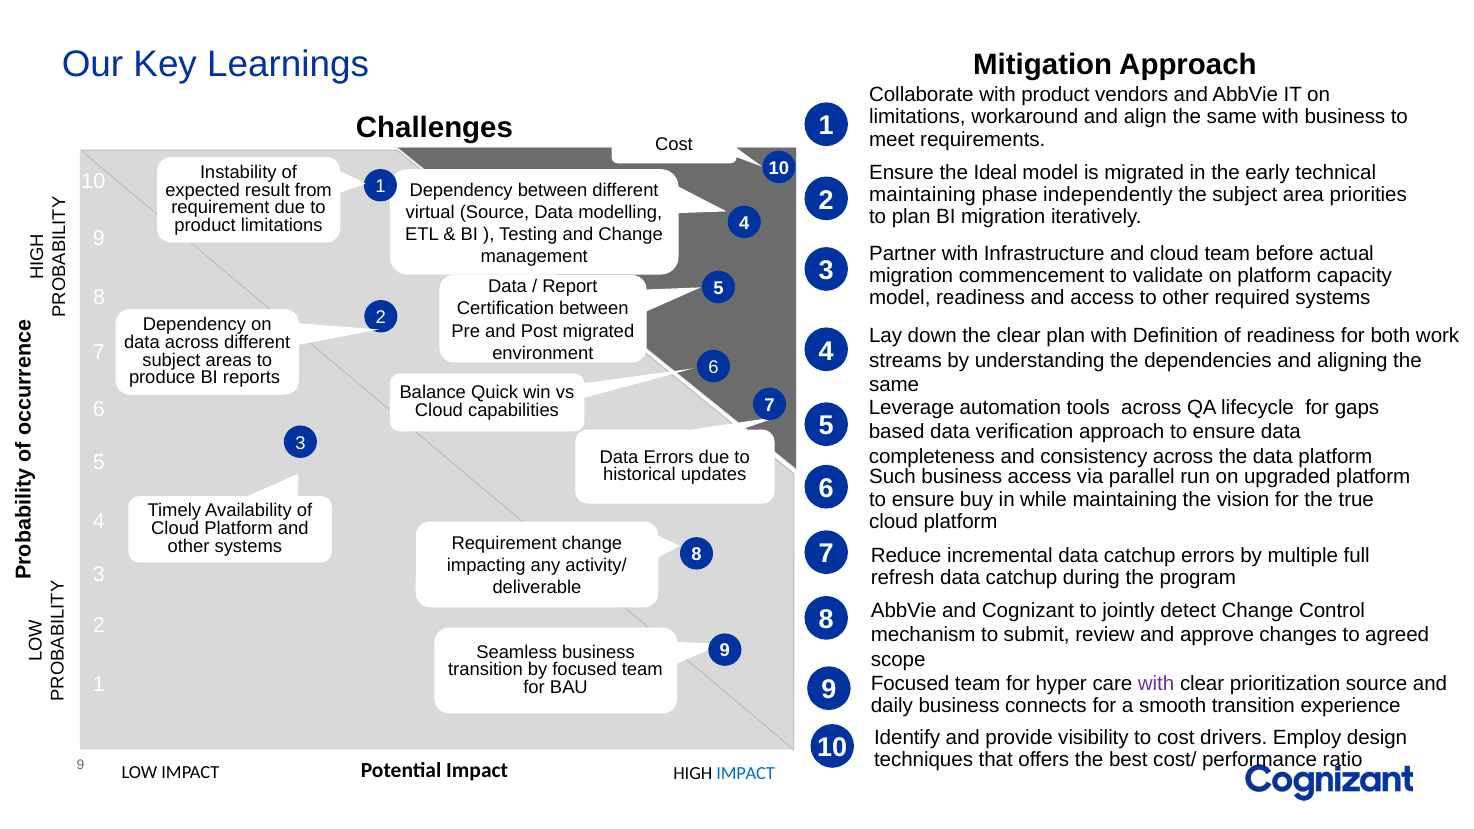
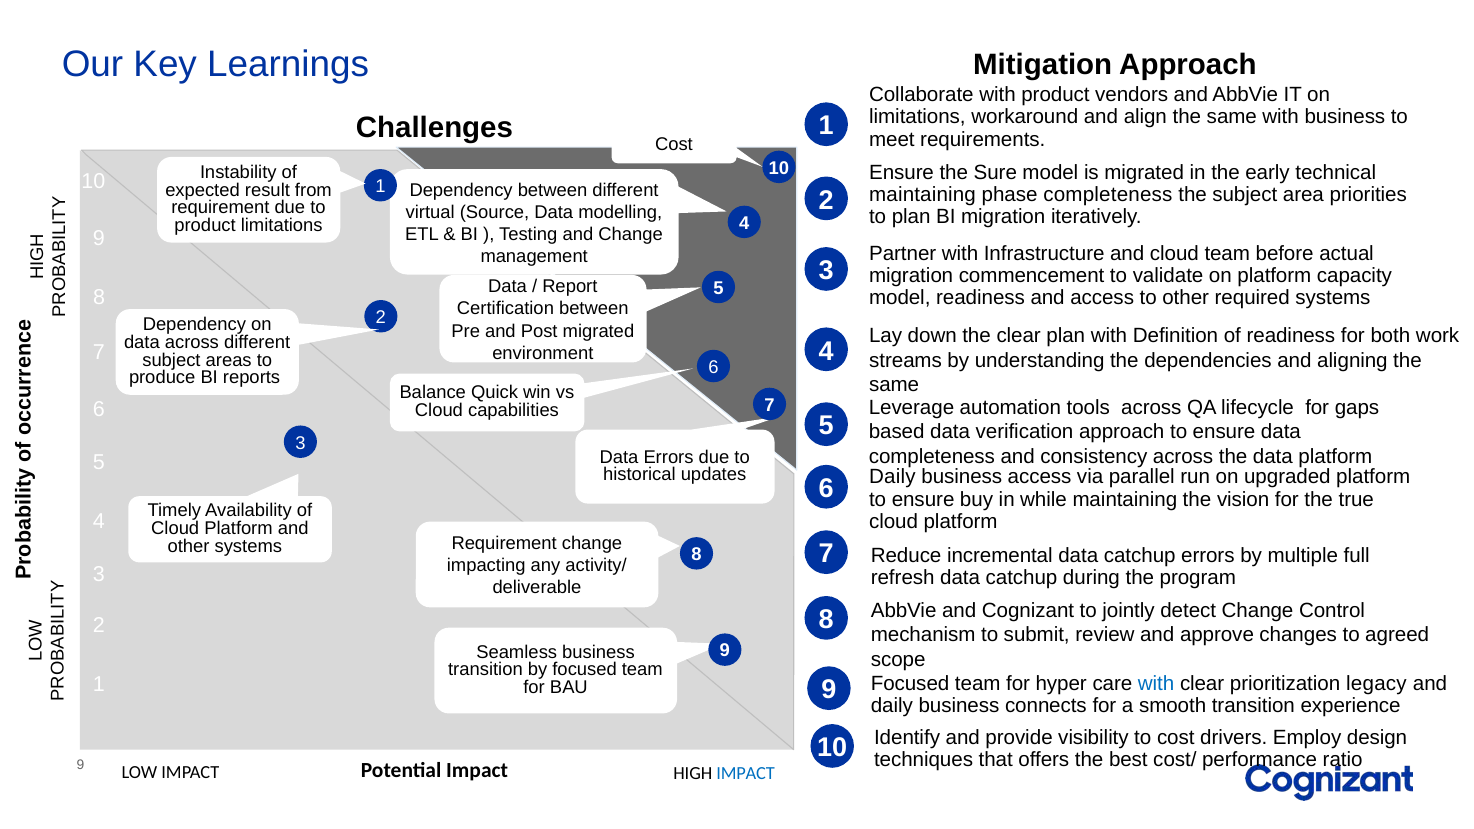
Ideal: Ideal -> Sure
phase independently: independently -> completeness
Such at (892, 477): Such -> Daily
with at (1156, 684) colour: purple -> blue
prioritization source: source -> legacy
